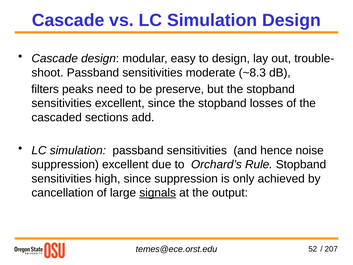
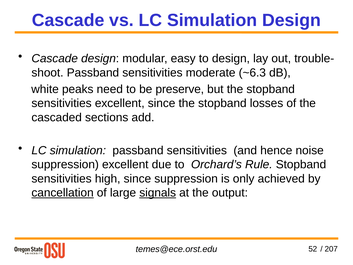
~8.3: ~8.3 -> ~6.3
filters: filters -> white
cancellation underline: none -> present
